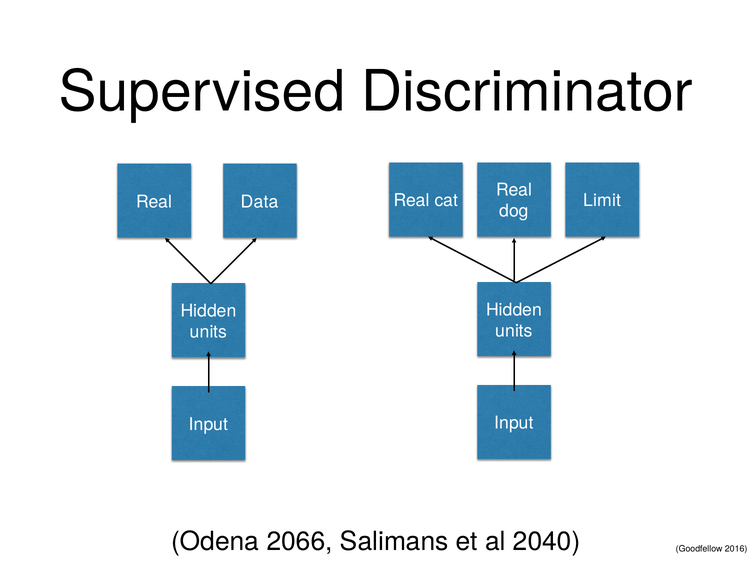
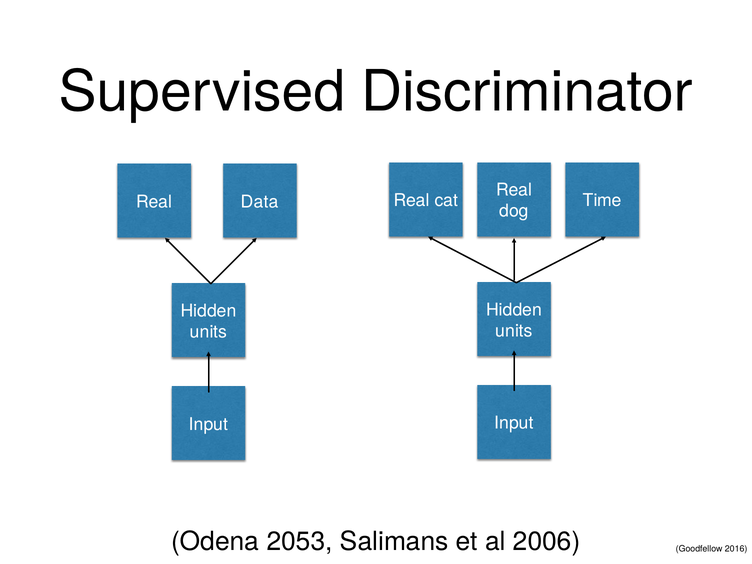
Limit: Limit -> Time
2066: 2066 -> 2053
2040: 2040 -> 2006
